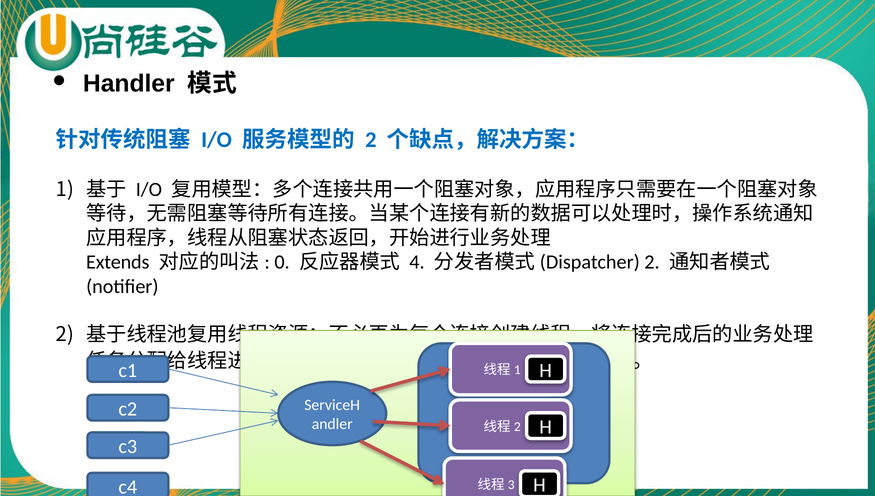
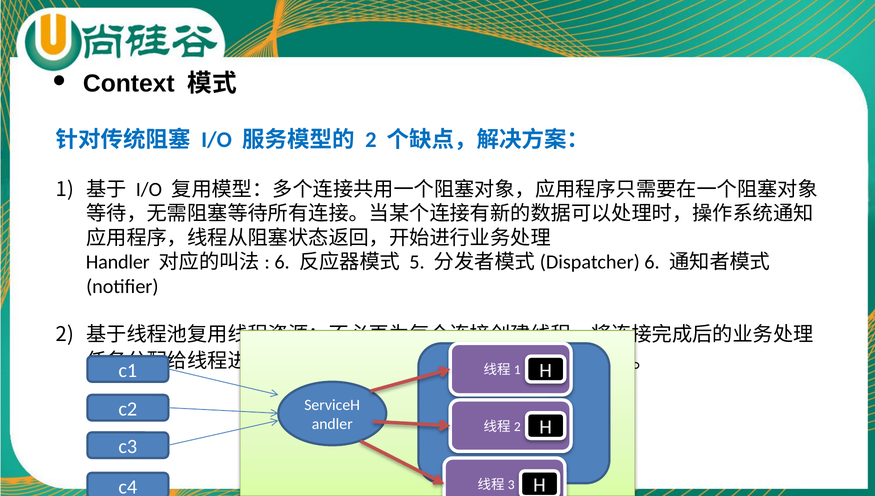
Handler: Handler -> Context
Extends: Extends -> Handler
0 at (282, 262): 0 -> 6
4: 4 -> 5
2 at (652, 262): 2 -> 6
